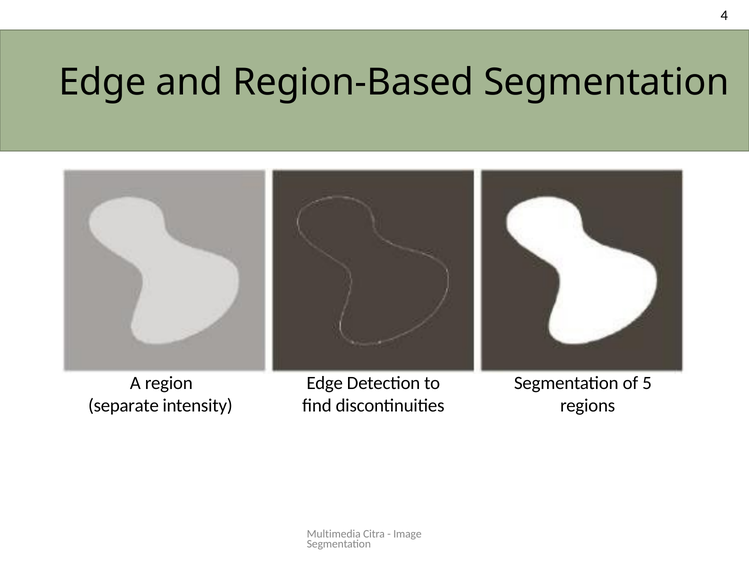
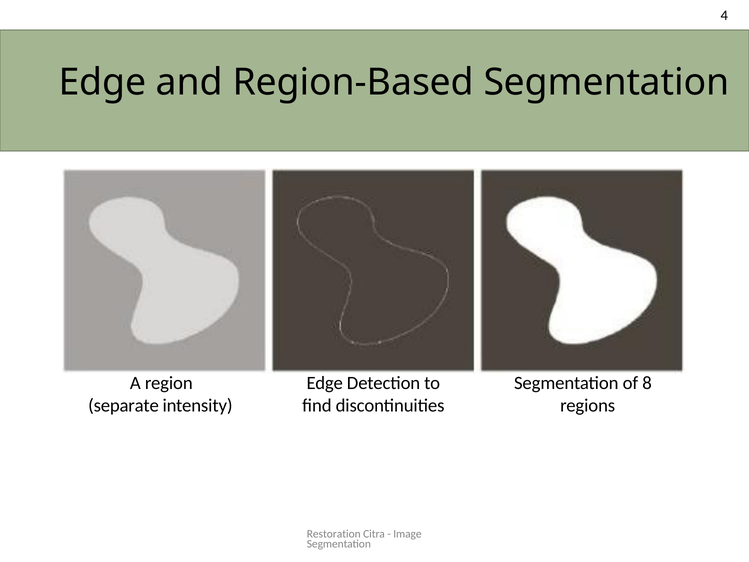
5: 5 -> 8
Multimedia: Multimedia -> Restoration
